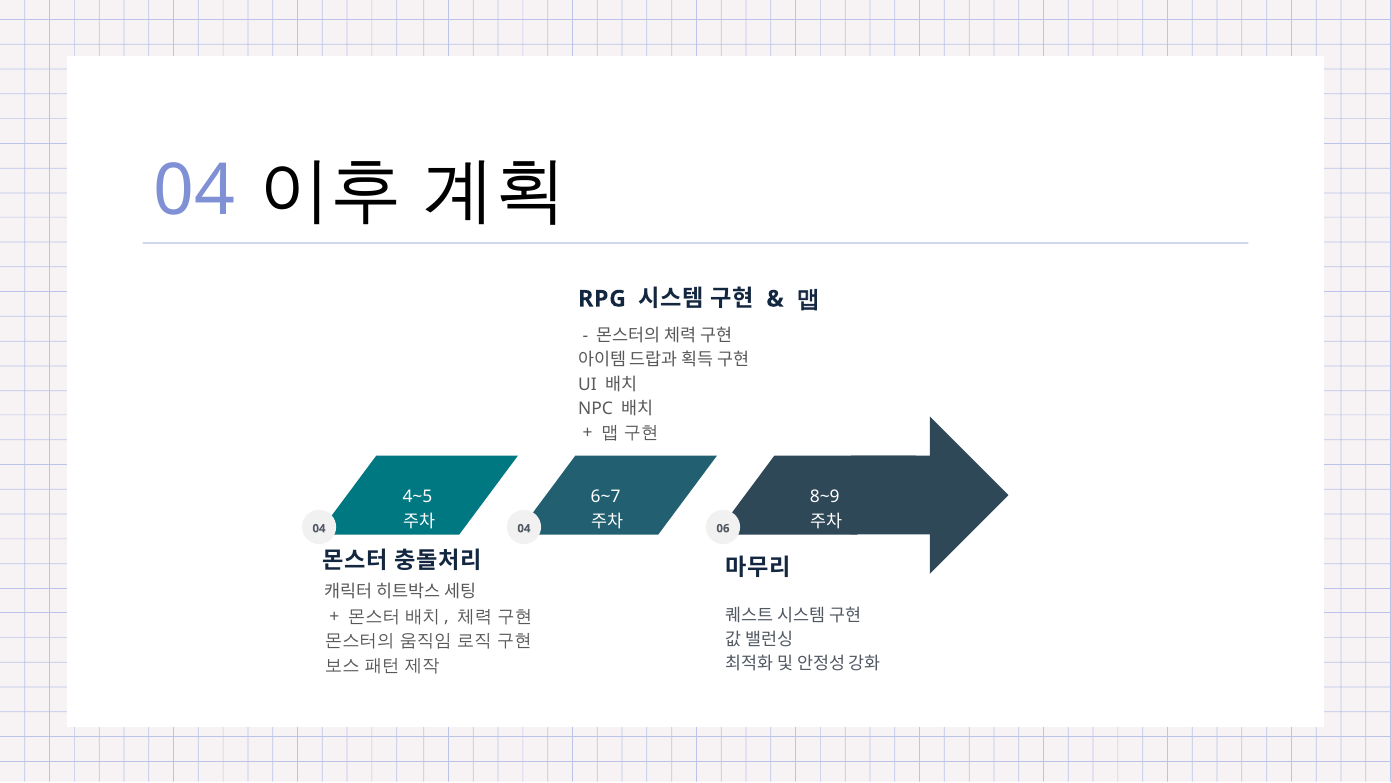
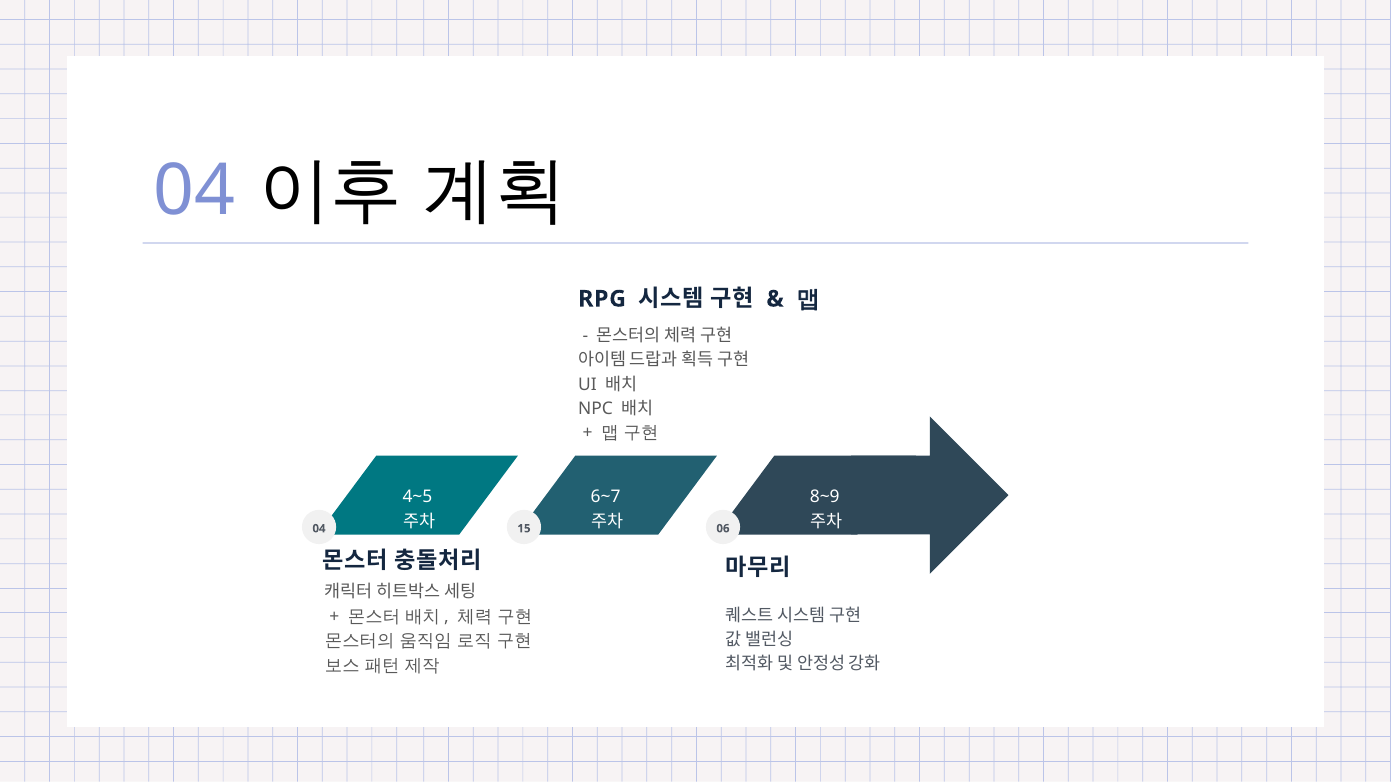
04 04: 04 -> 15
